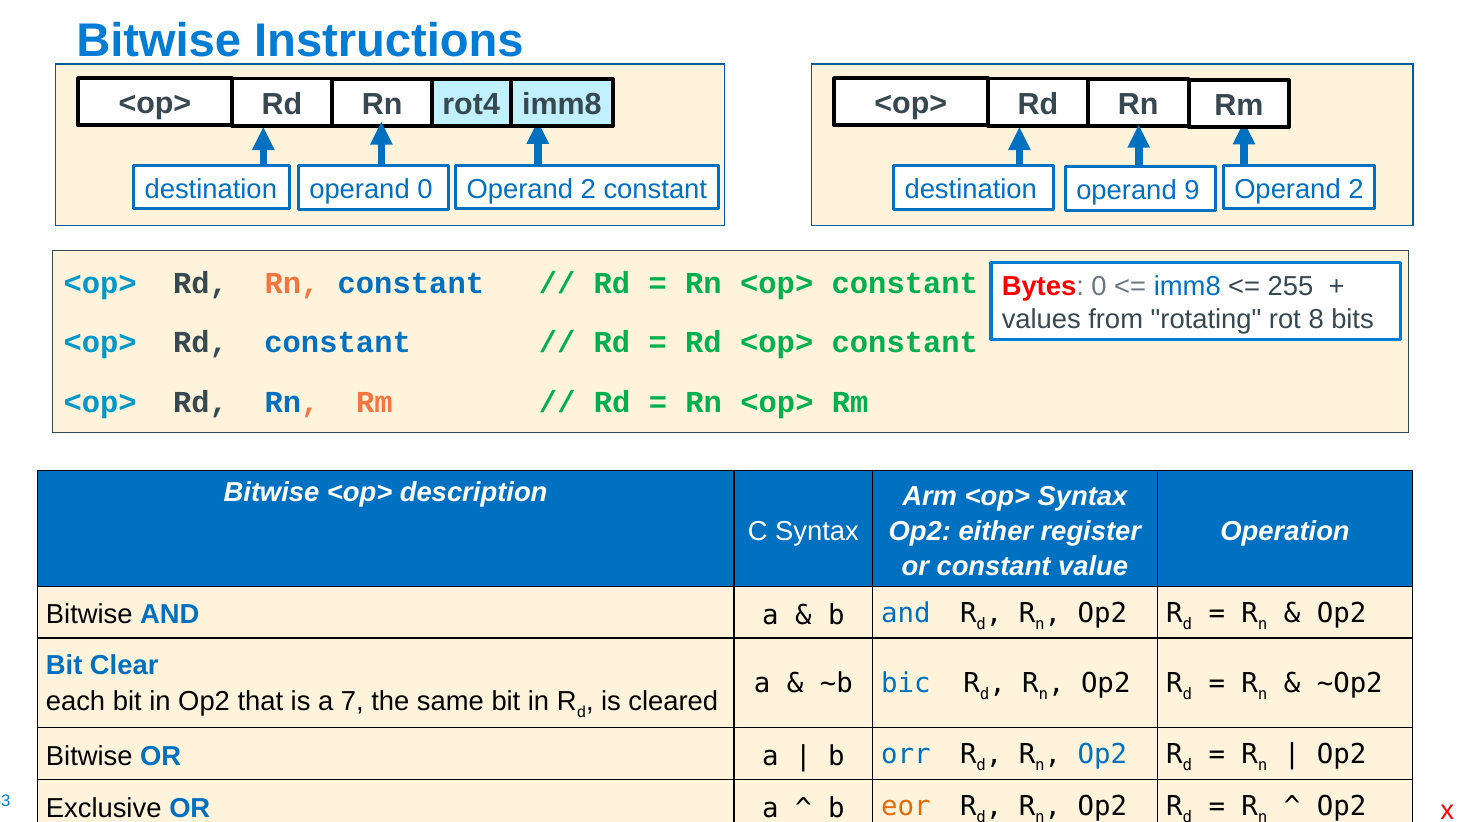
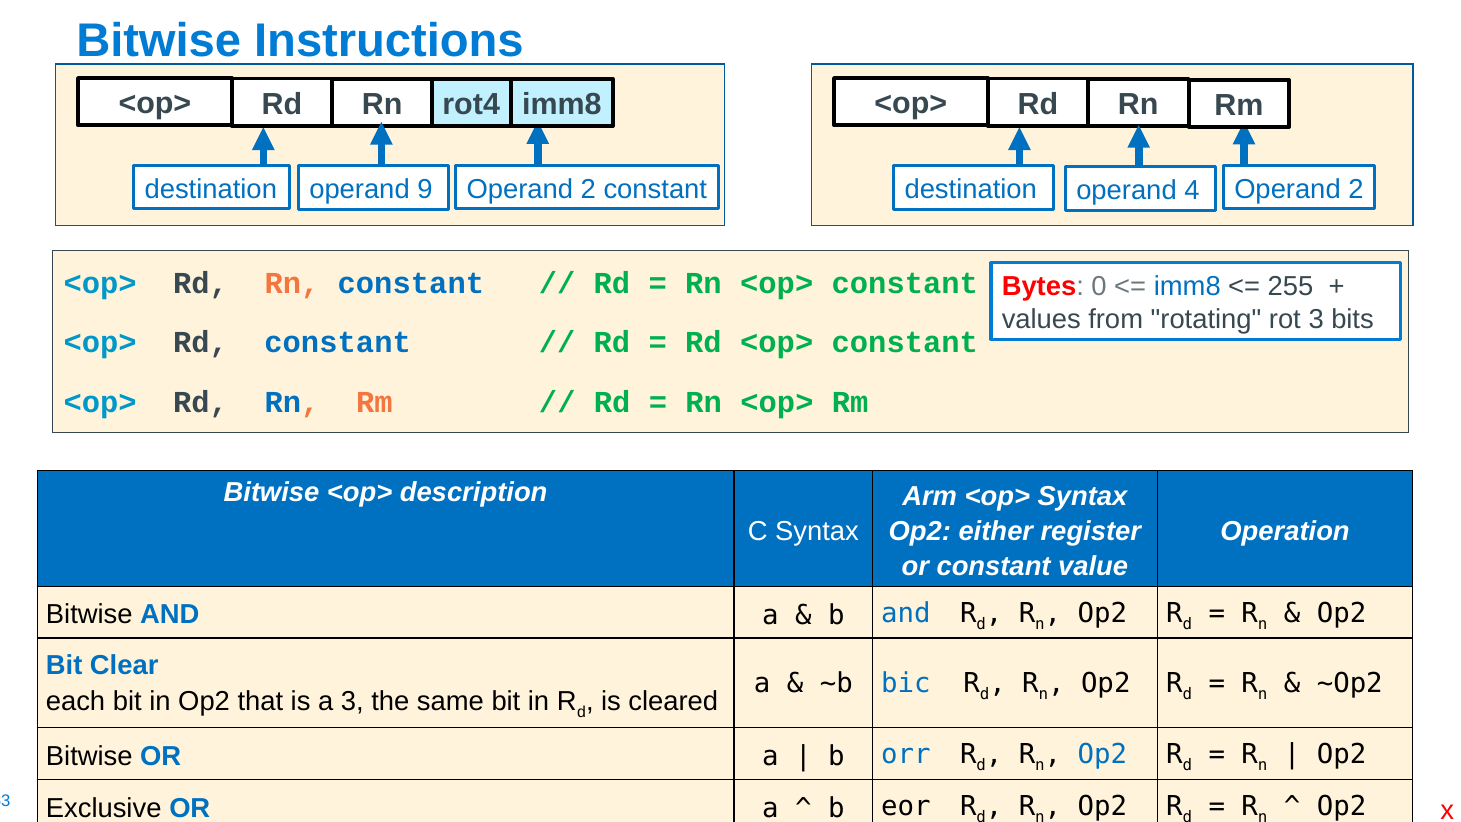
operand 0: 0 -> 9
9: 9 -> 4
rot 8: 8 -> 3
a 7: 7 -> 3
eor colour: orange -> black
